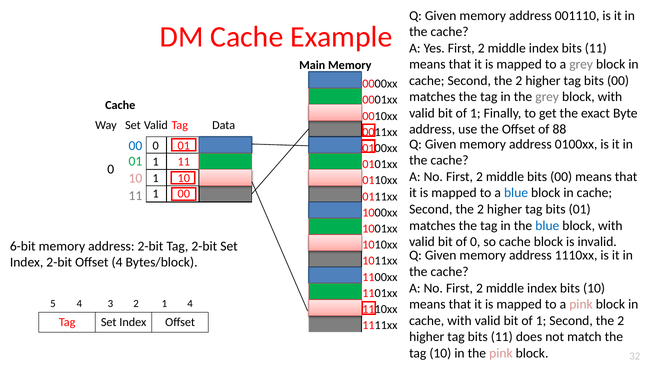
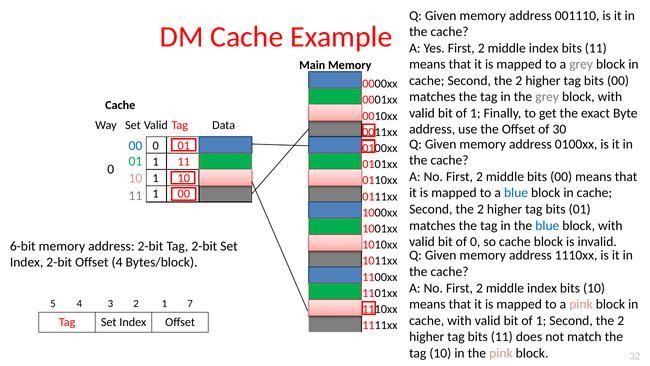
88: 88 -> 30
1 4: 4 -> 7
